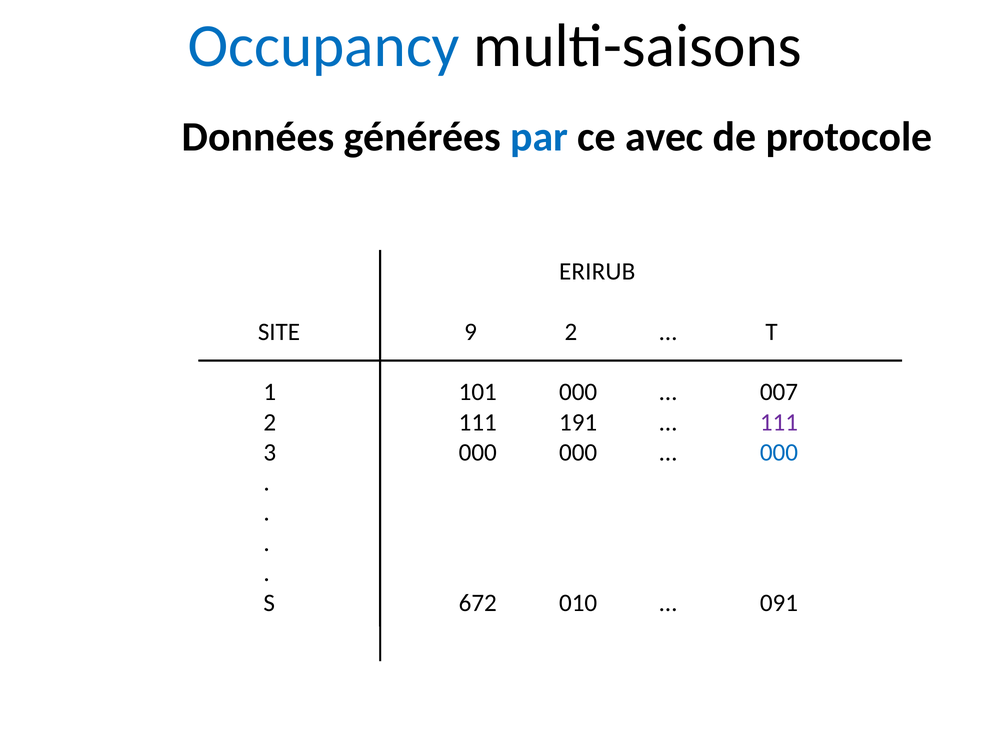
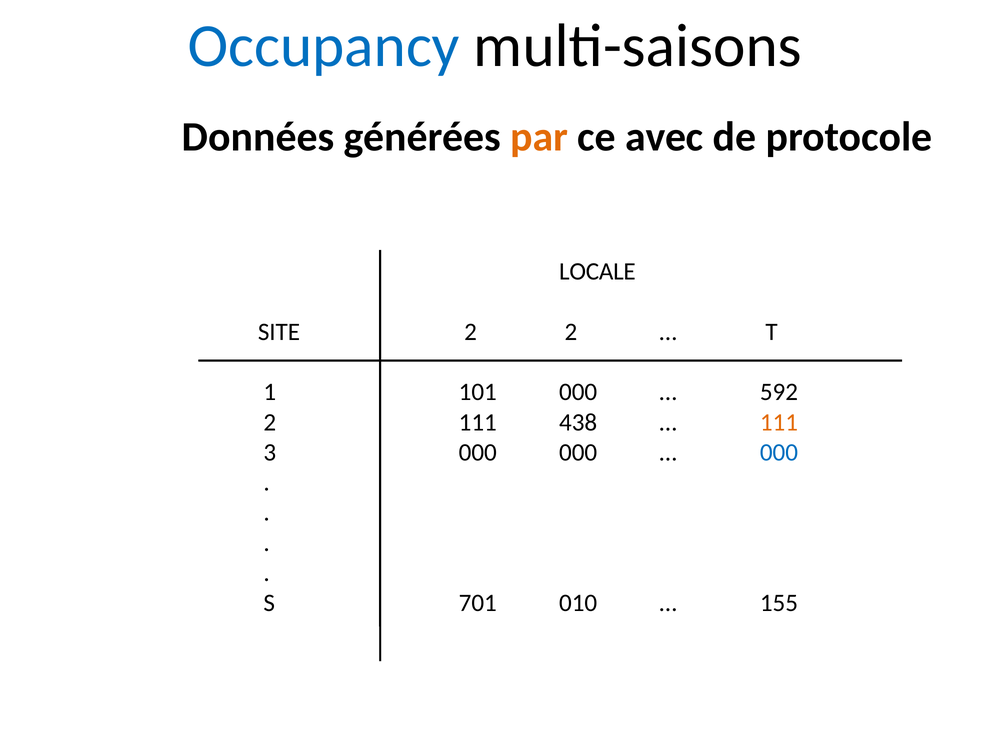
par colour: blue -> orange
ERIRUB: ERIRUB -> LOCALE
SITE 9: 9 -> 2
007: 007 -> 592
191: 191 -> 438
111 at (779, 422) colour: purple -> orange
672: 672 -> 701
091: 091 -> 155
